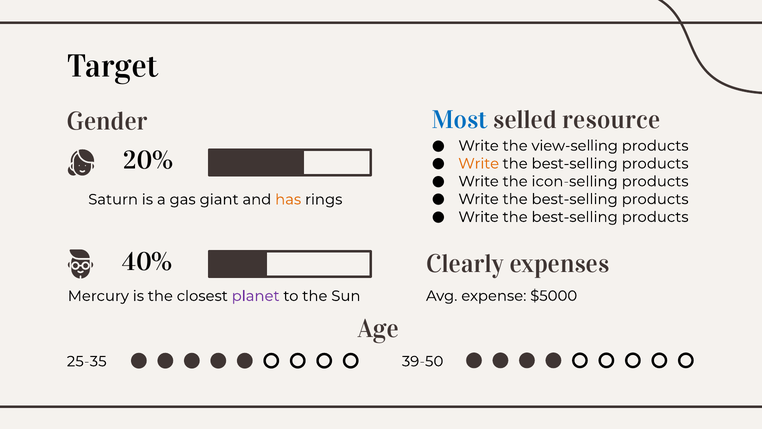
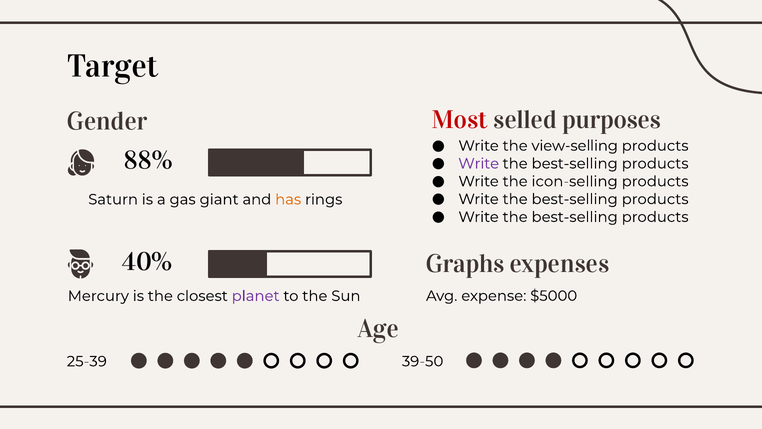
Most colour: blue -> red
resource: resource -> purposes
20%: 20% -> 88%
Write at (479, 163) colour: orange -> purple
Clearly: Clearly -> Graphs
25-35: 25-35 -> 25-39
